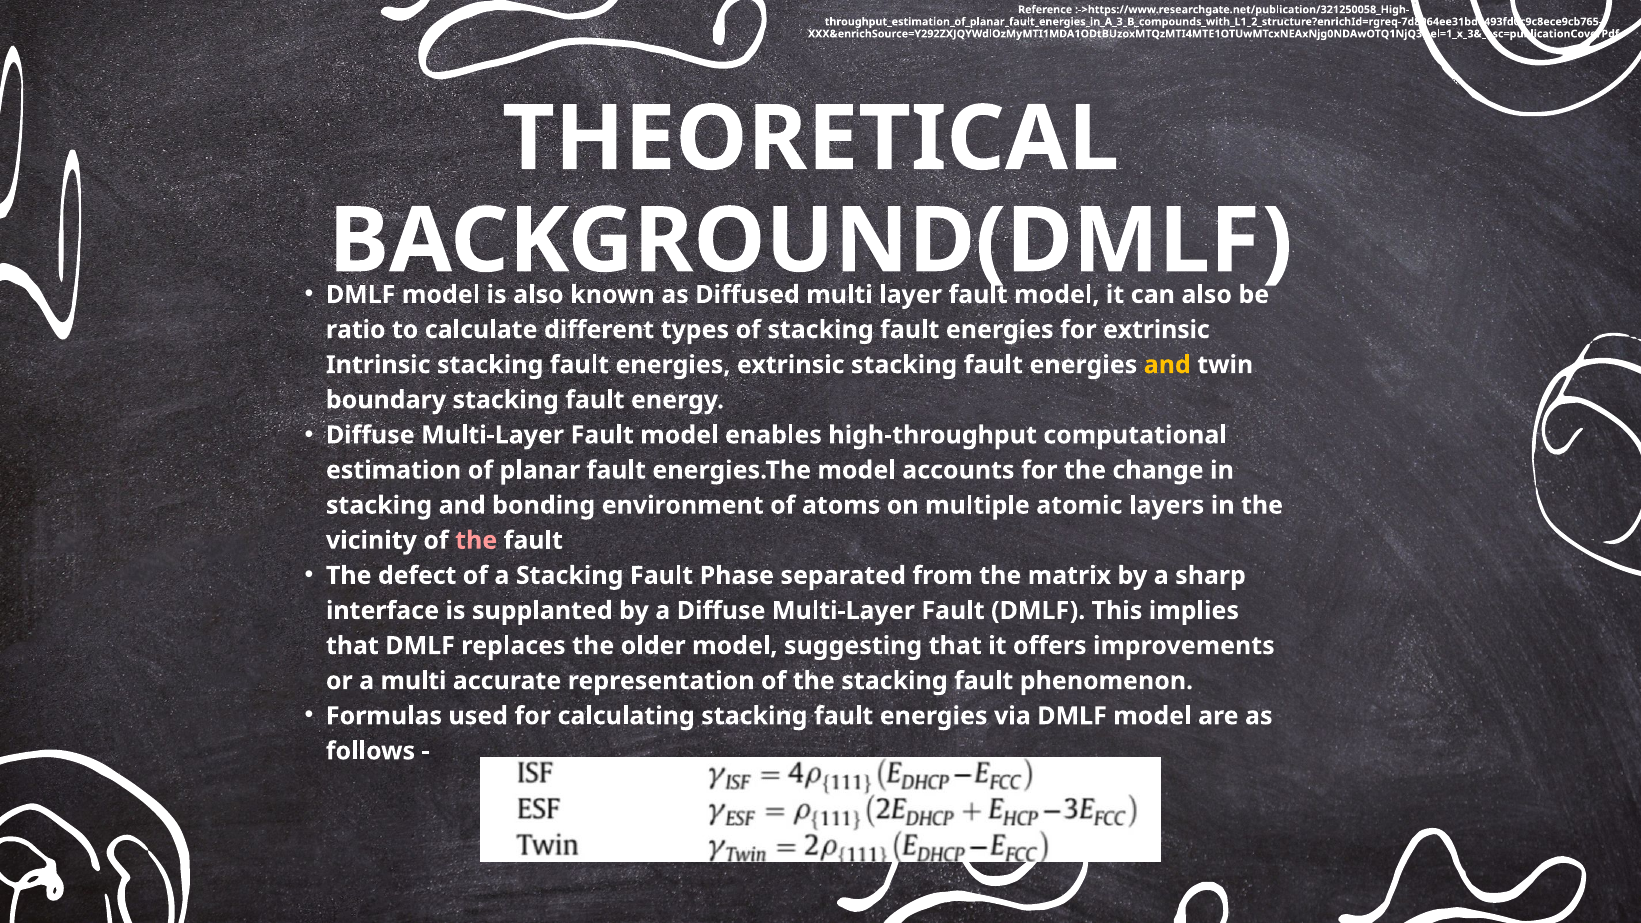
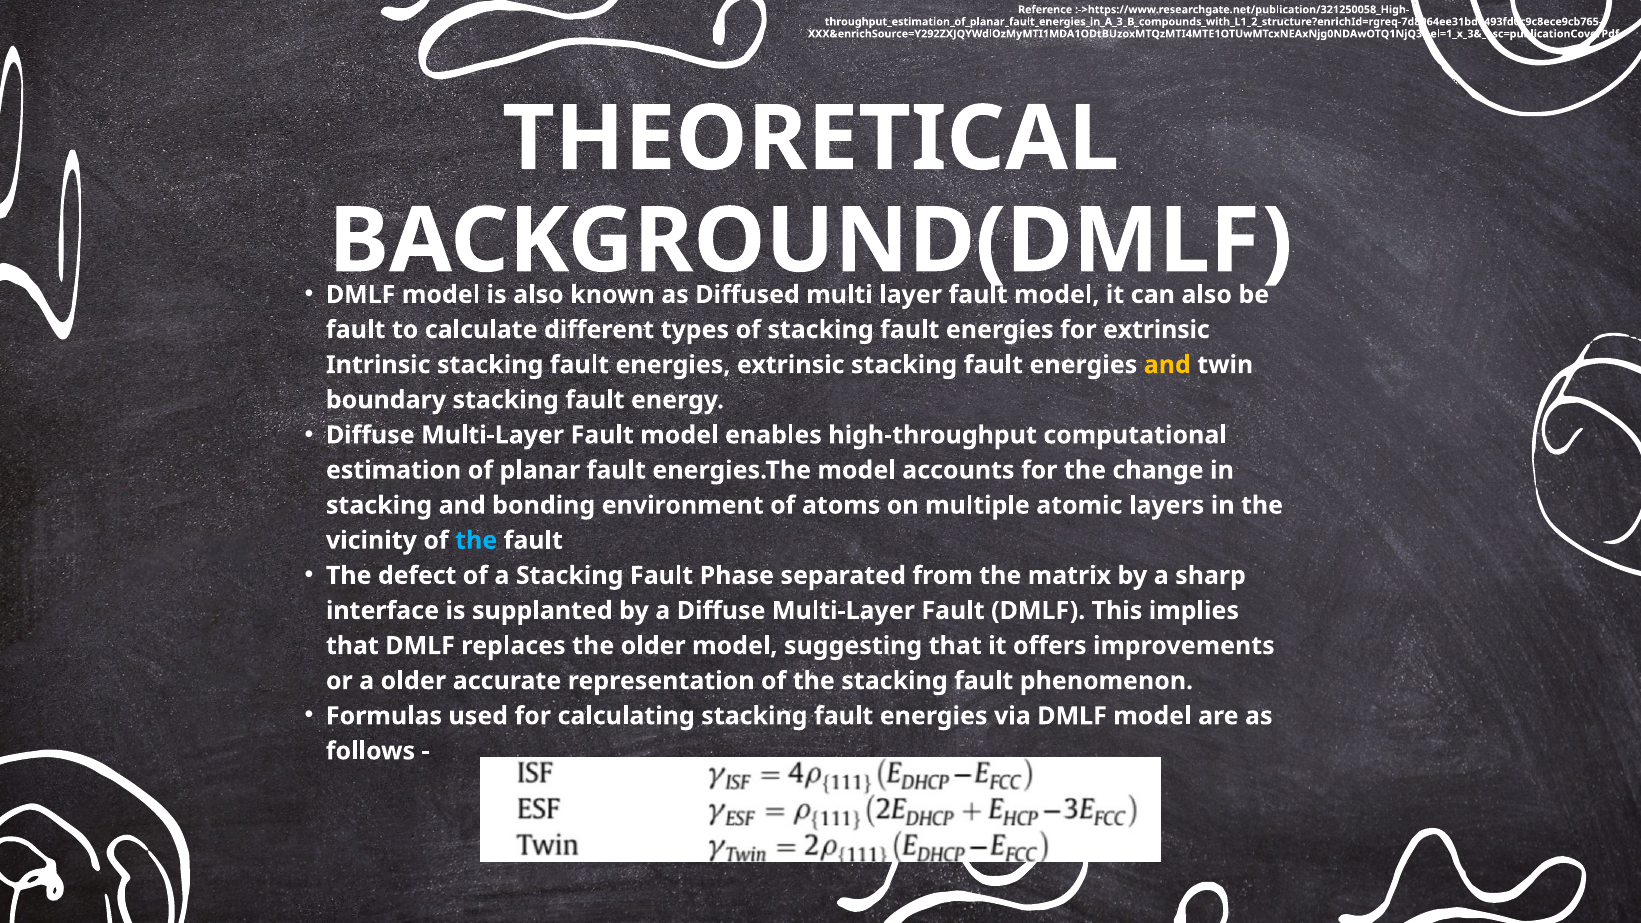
ratio at (356, 330): ratio -> fault
the at (476, 540) colour: pink -> light blue
a multi: multi -> older
